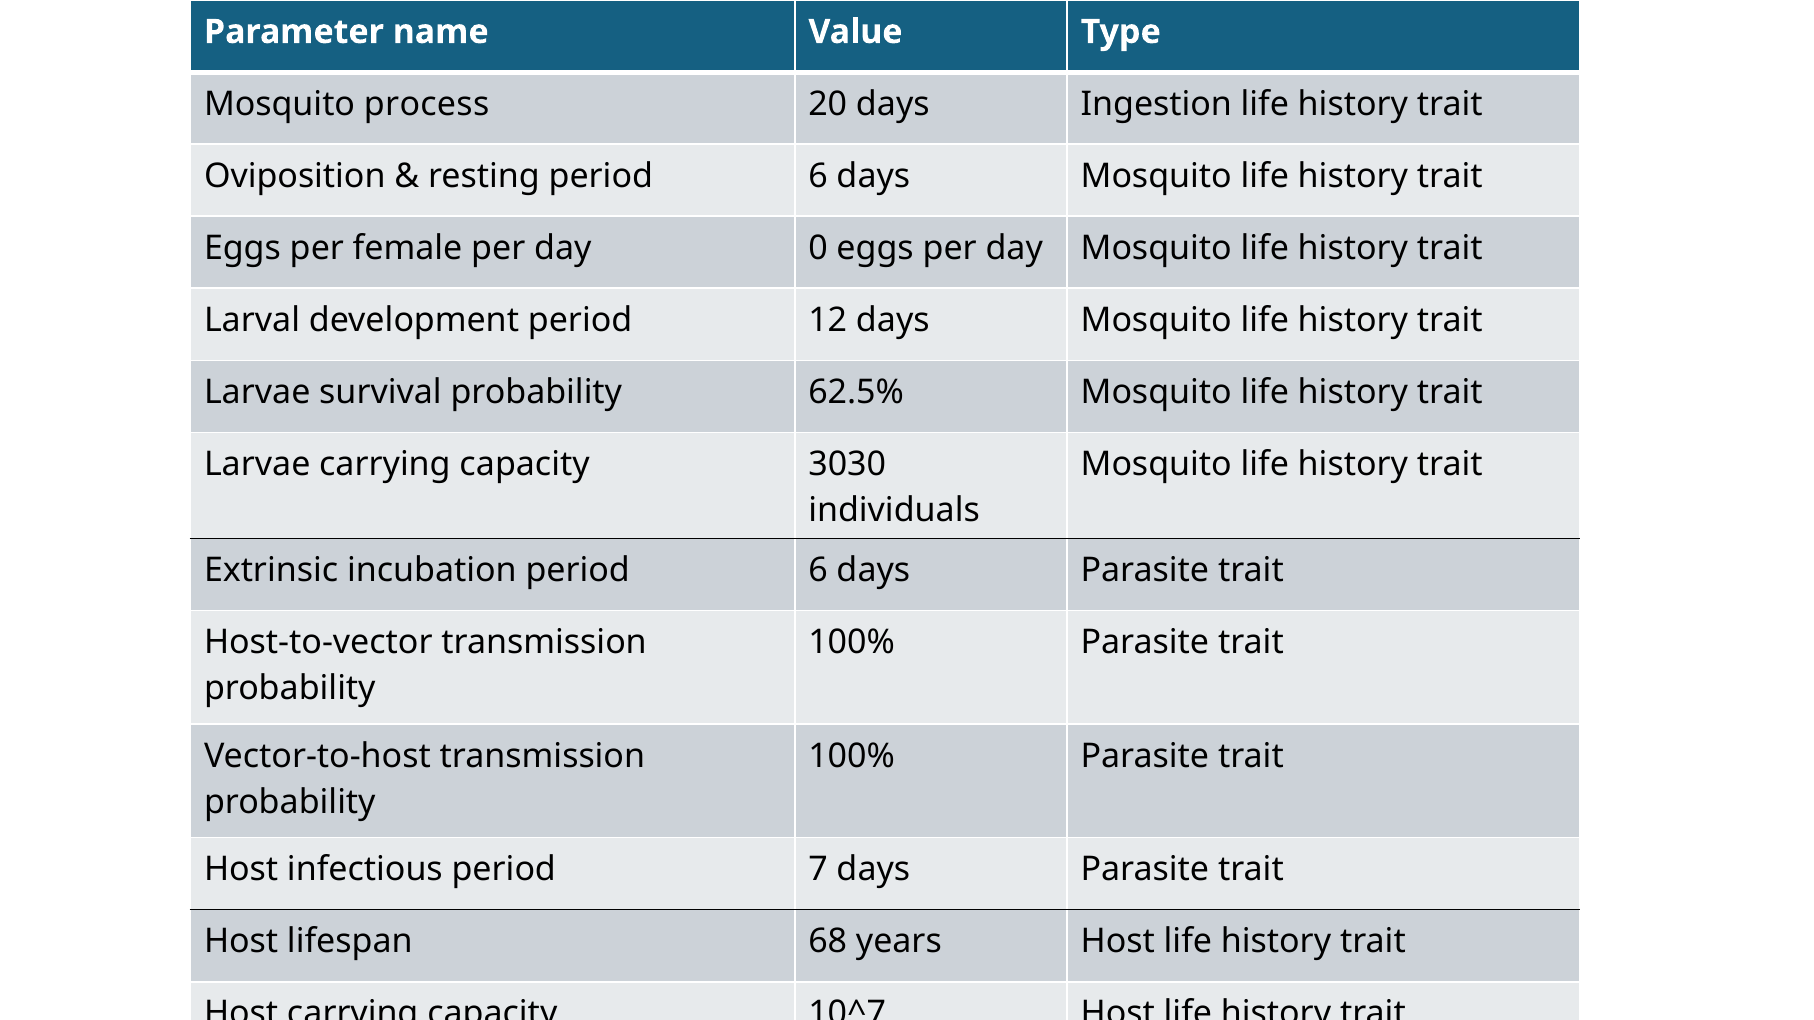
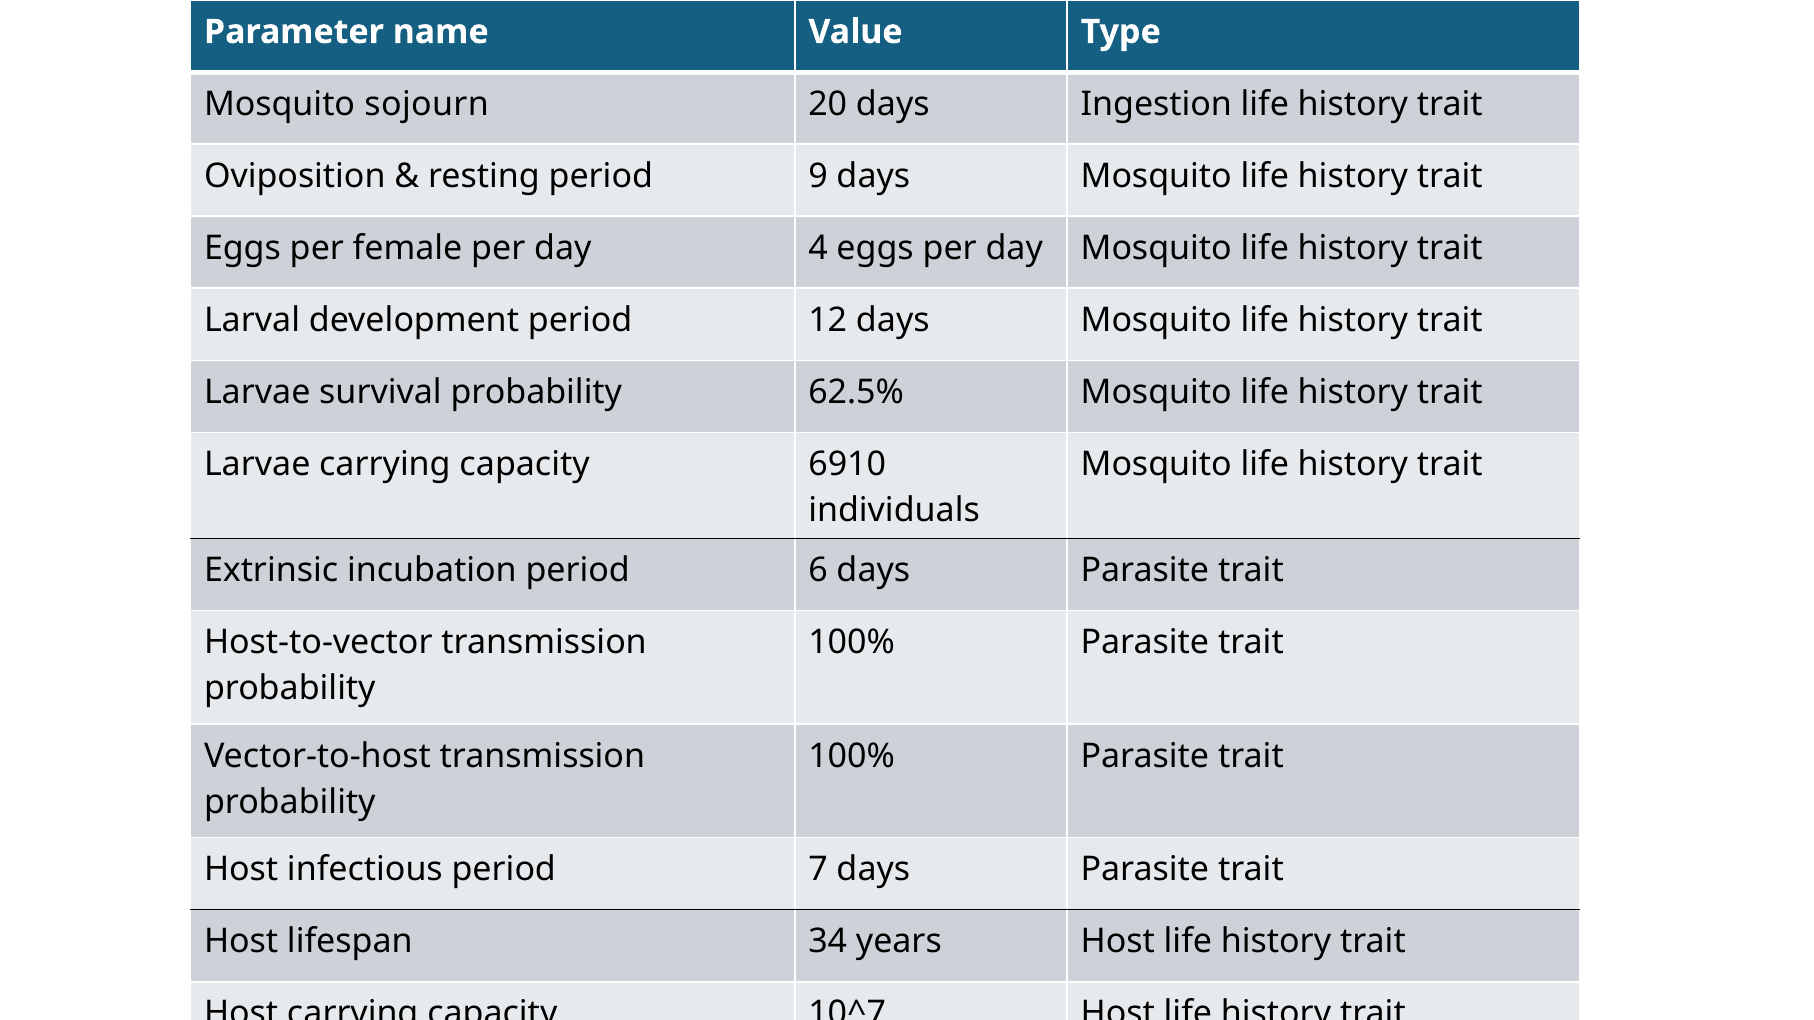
process: process -> sojourn
resting period 6: 6 -> 9
0: 0 -> 4
3030: 3030 -> 6910
68: 68 -> 34
